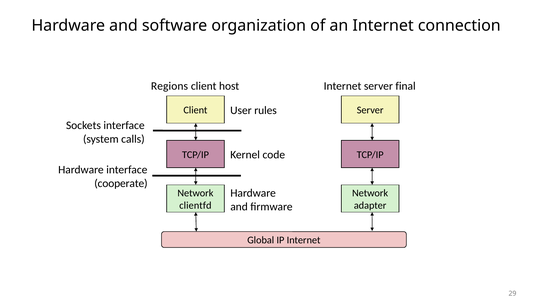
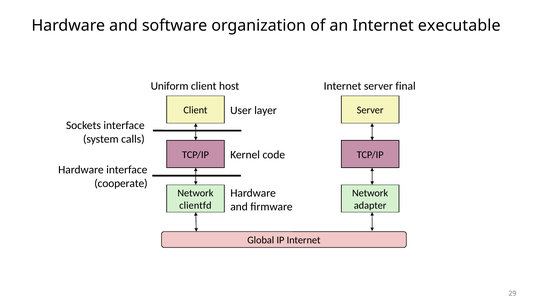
connection: connection -> executable
Regions: Regions -> Uniform
rules: rules -> layer
